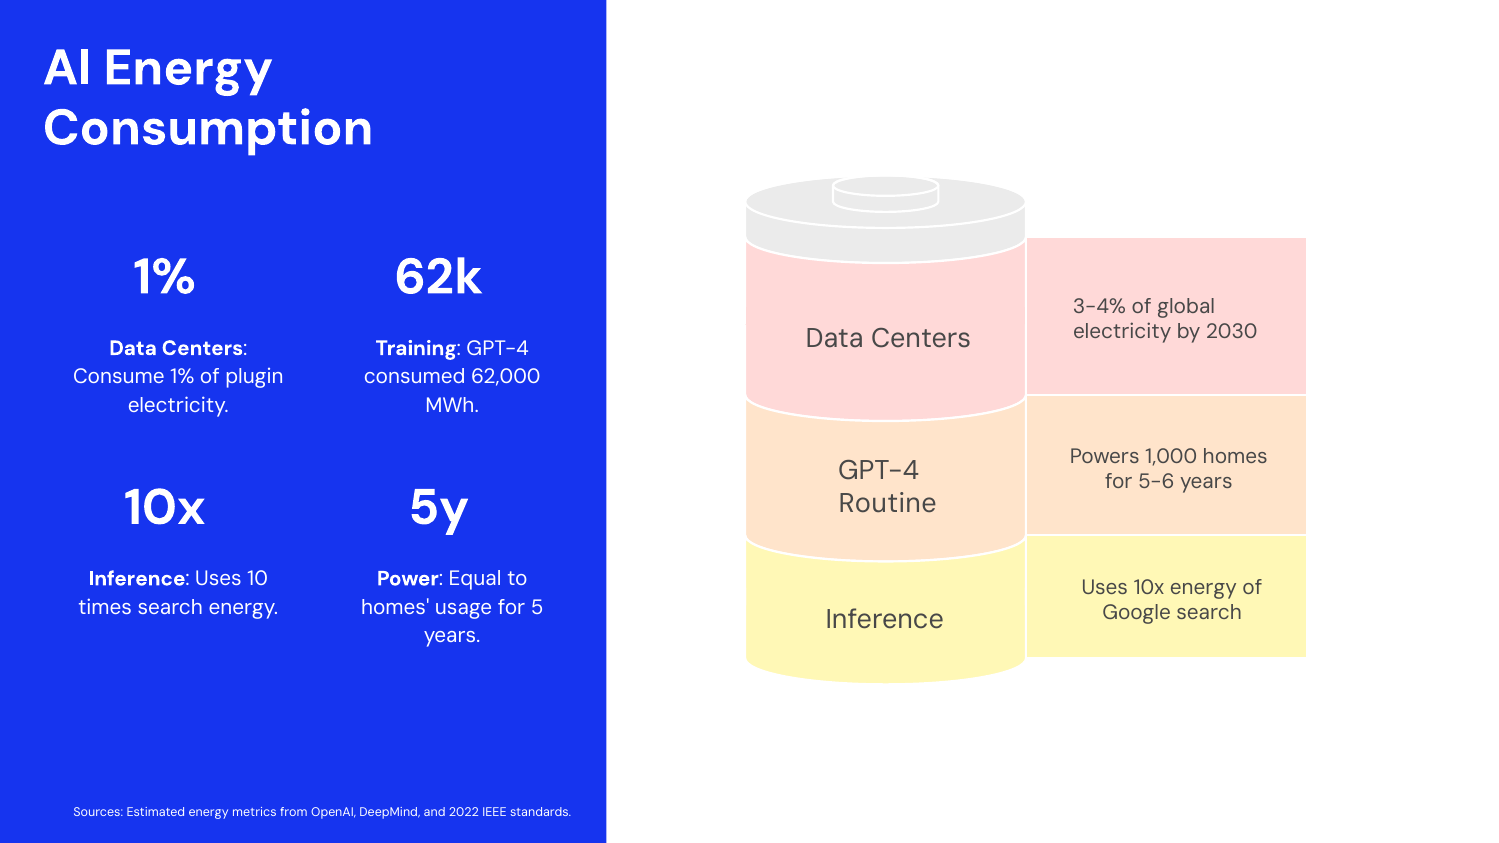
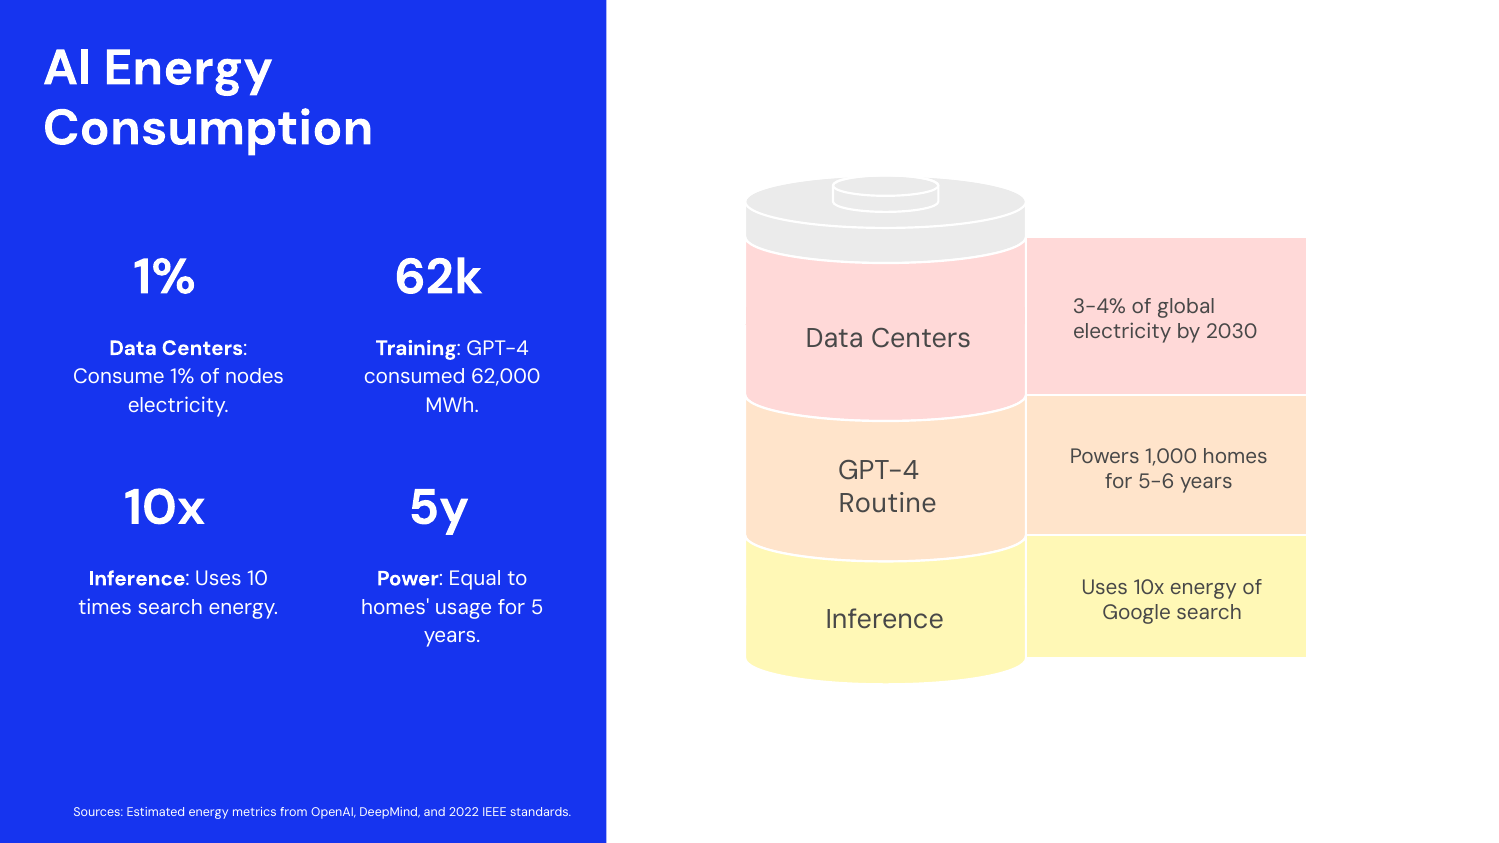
plugin: plugin -> nodes
